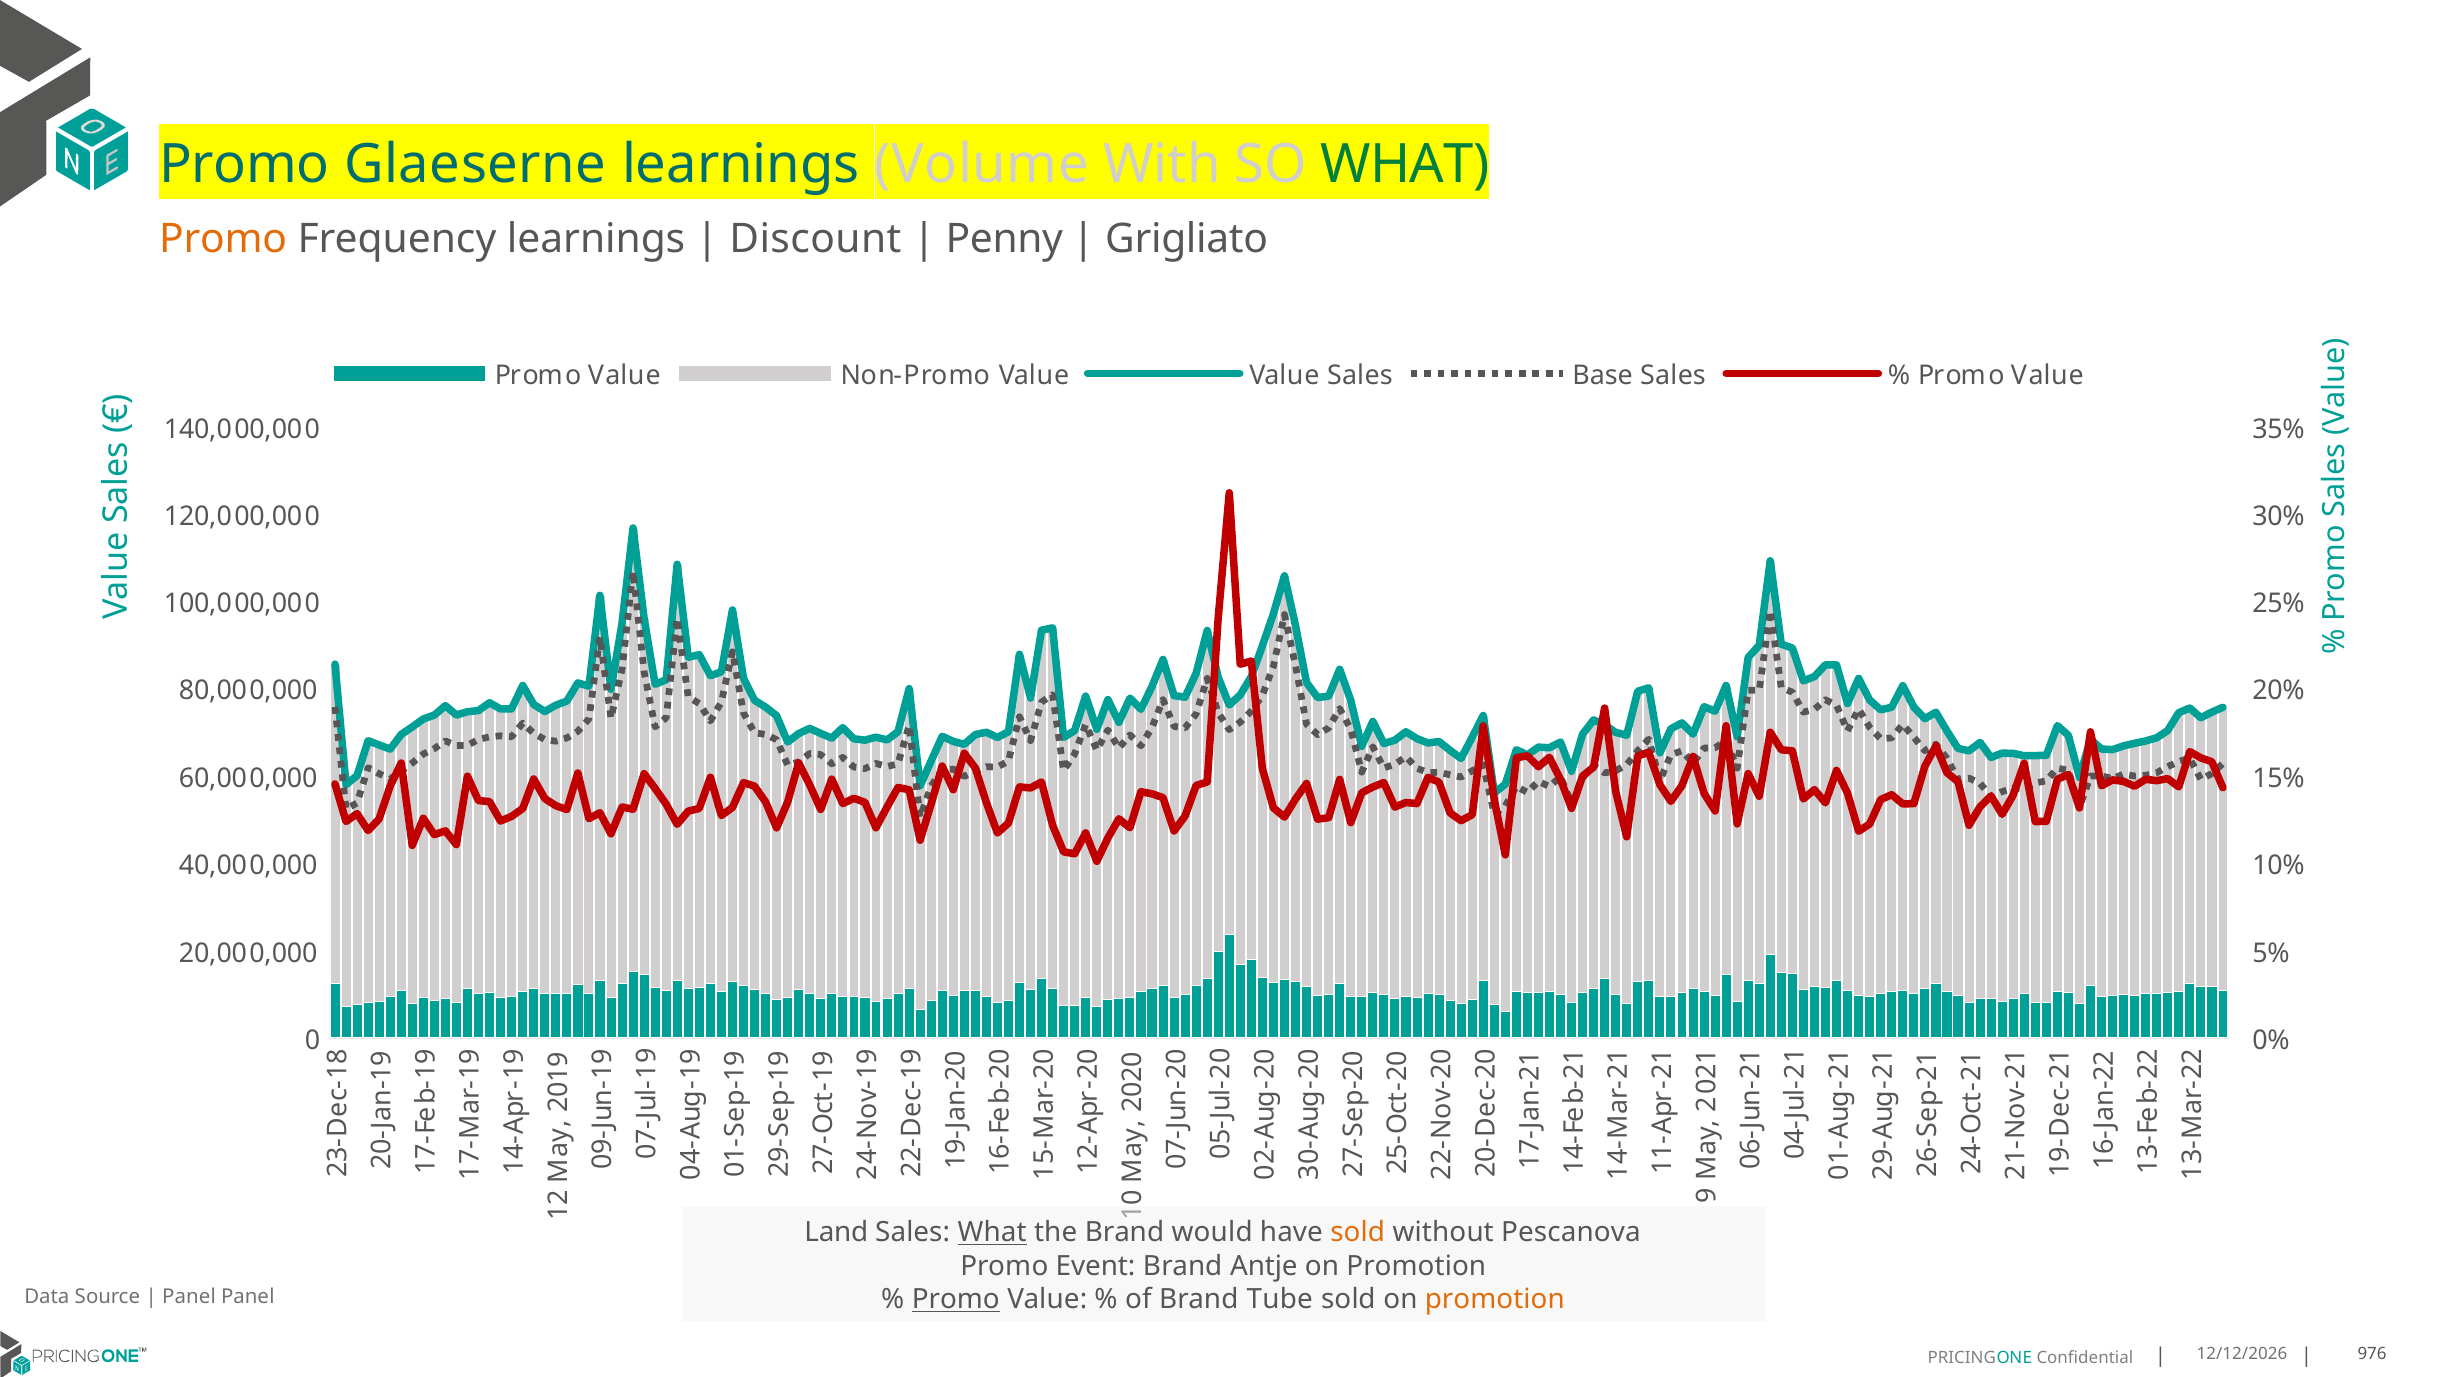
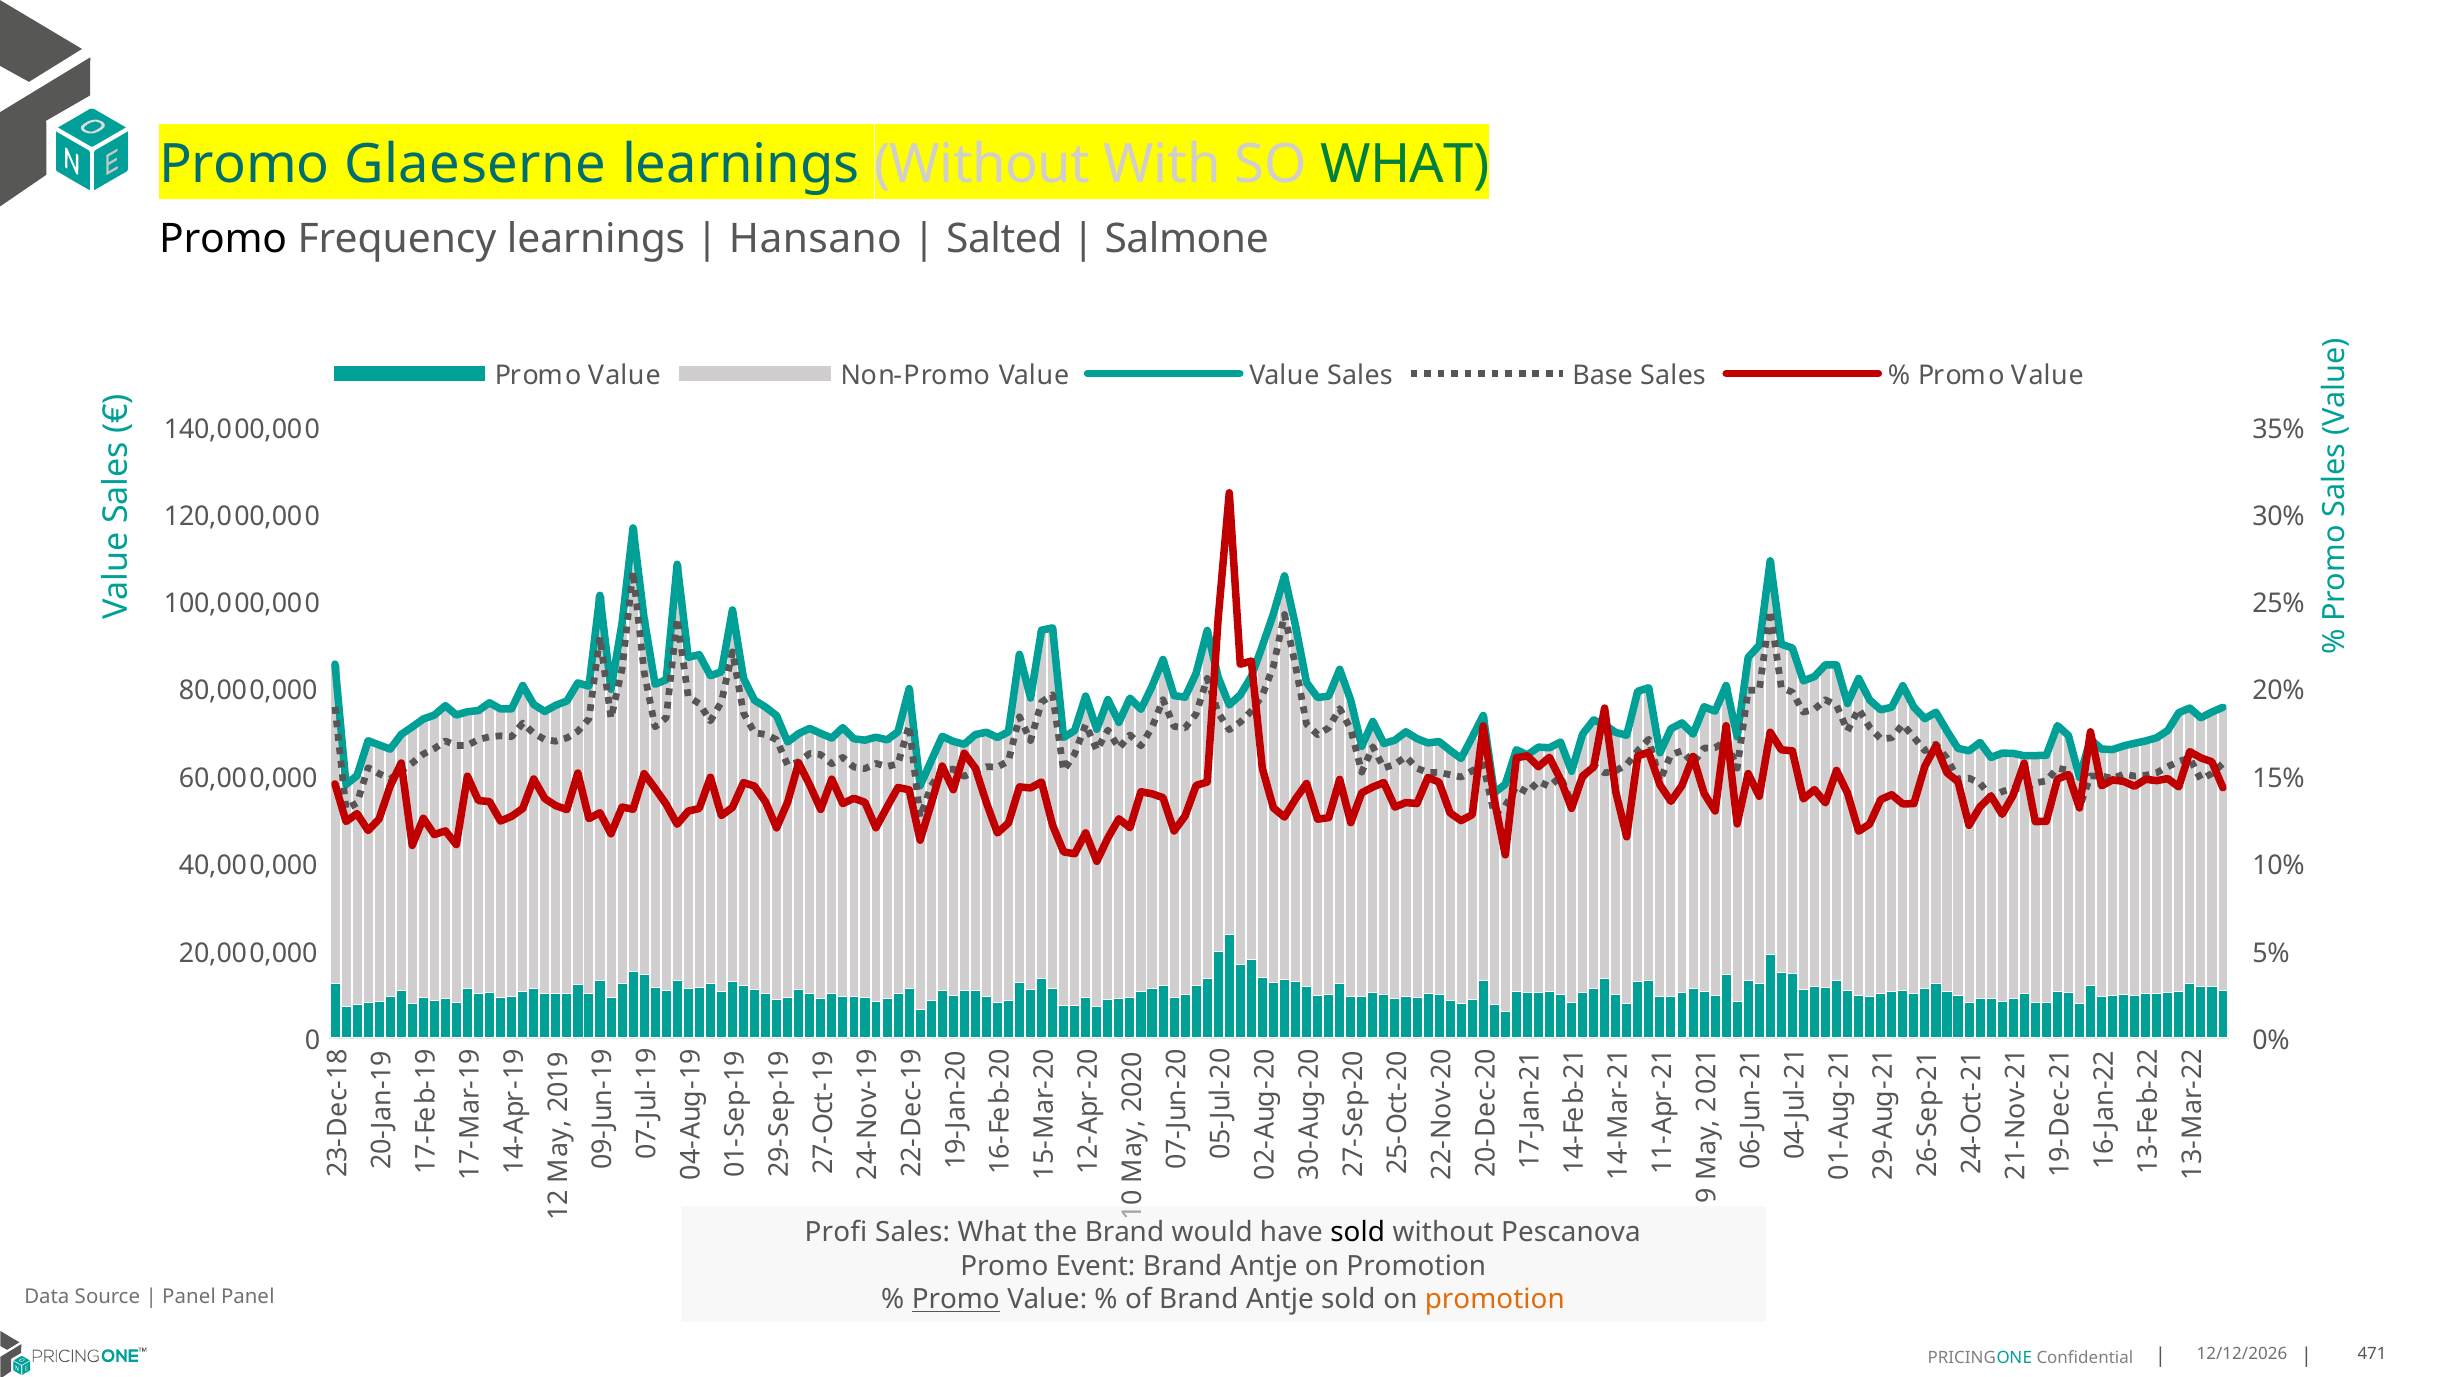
learnings Volume: Volume -> Without
Promo at (223, 239) colour: orange -> black
Discount: Discount -> Hansano
Penny: Penny -> Salted
Grigliato: Grigliato -> Salmone
Land: Land -> Profi
What at (992, 1232) underline: present -> none
sold at (1358, 1232) colour: orange -> black
of Brand Tube: Tube -> Antje
976: 976 -> 471
